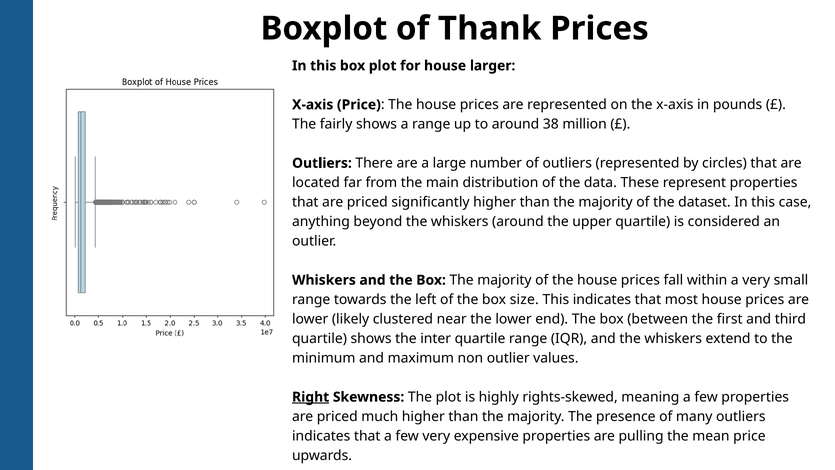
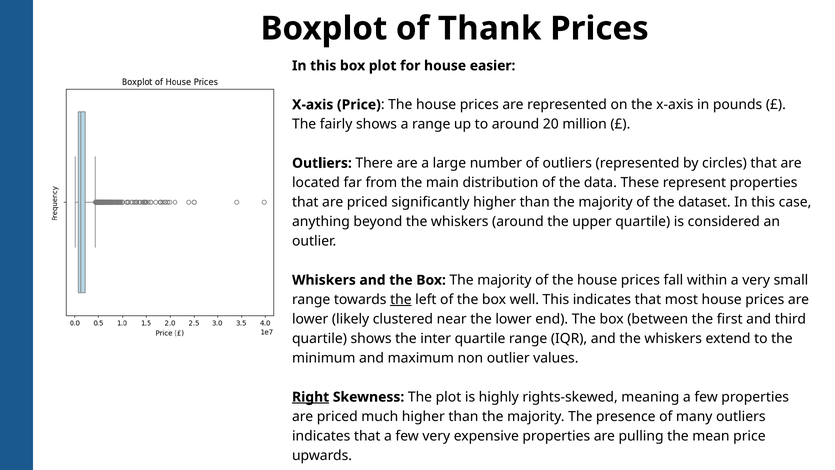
larger: larger -> easier
38: 38 -> 20
the at (401, 299) underline: none -> present
size: size -> well
